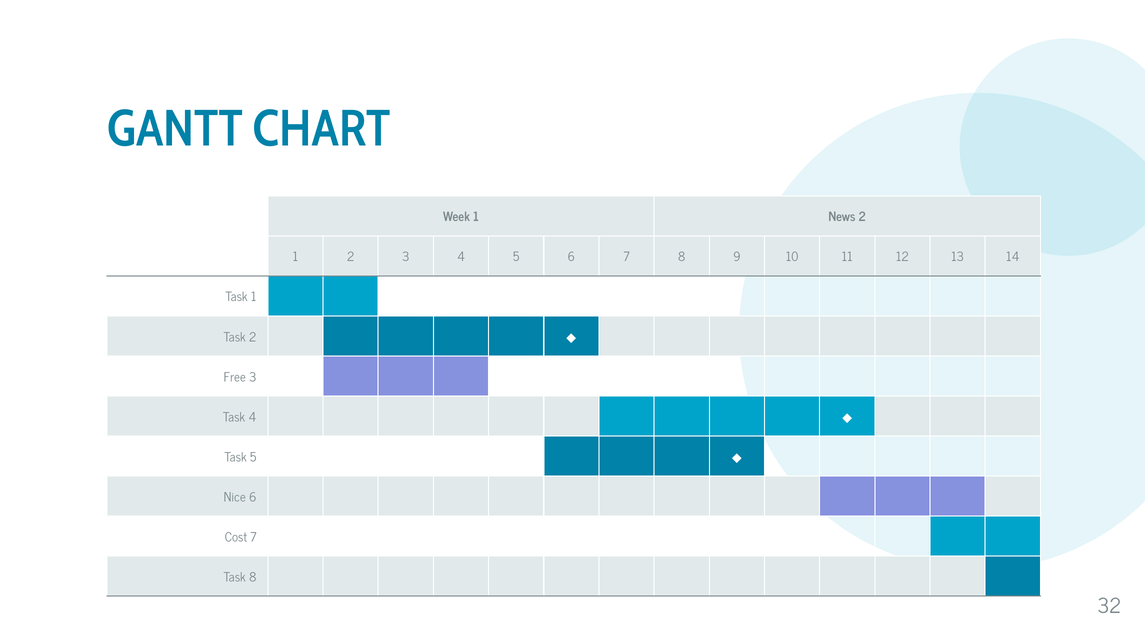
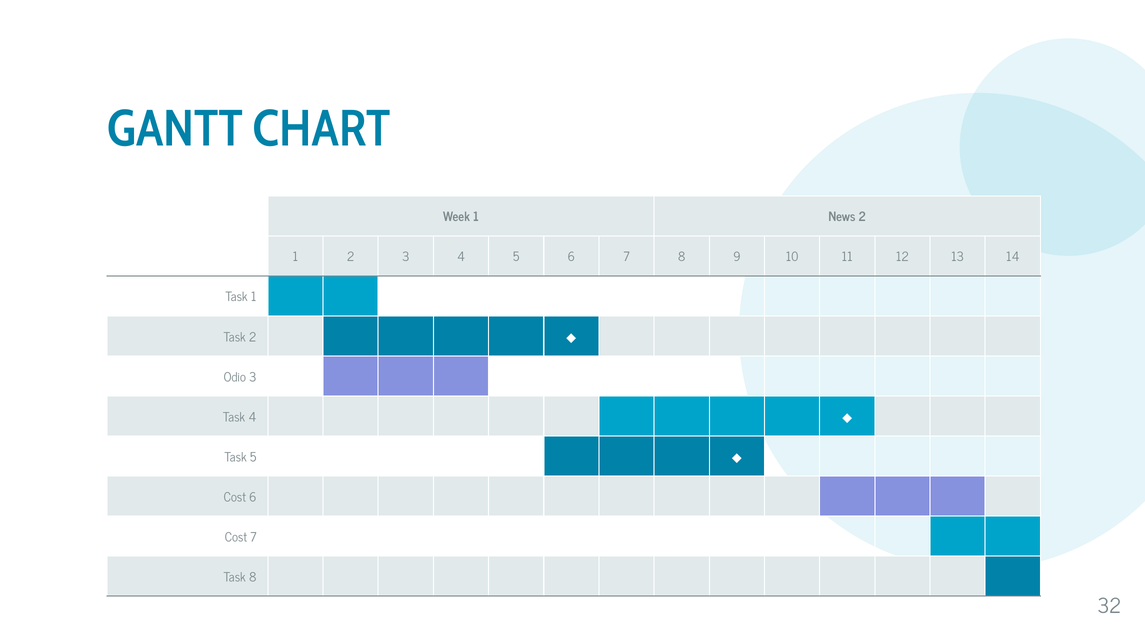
Free: Free -> Odio
Nice at (235, 497): Nice -> Cost
